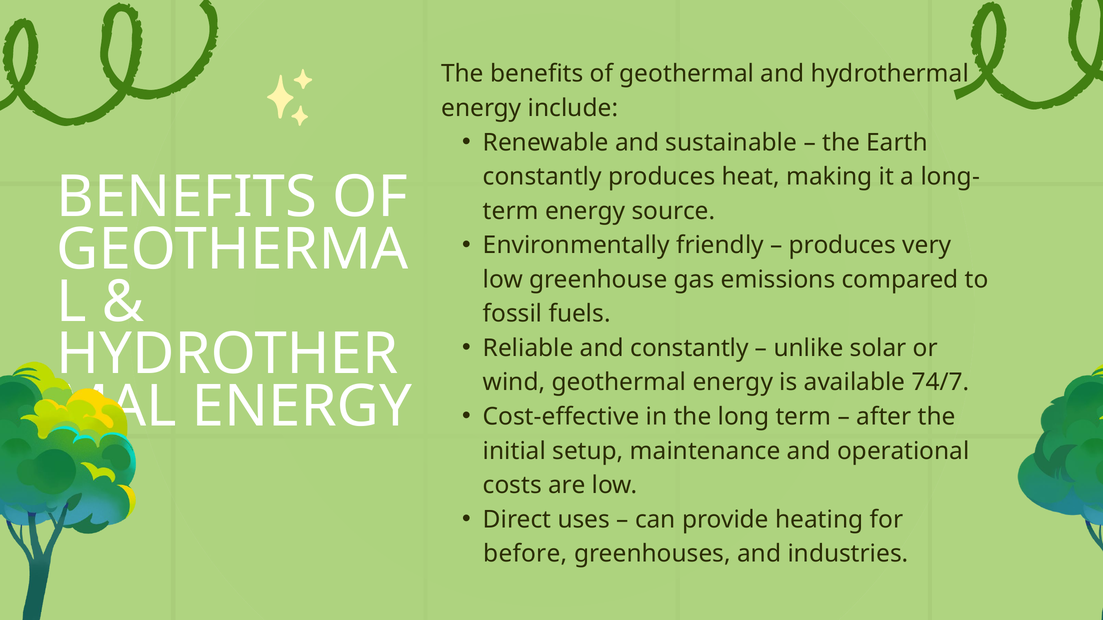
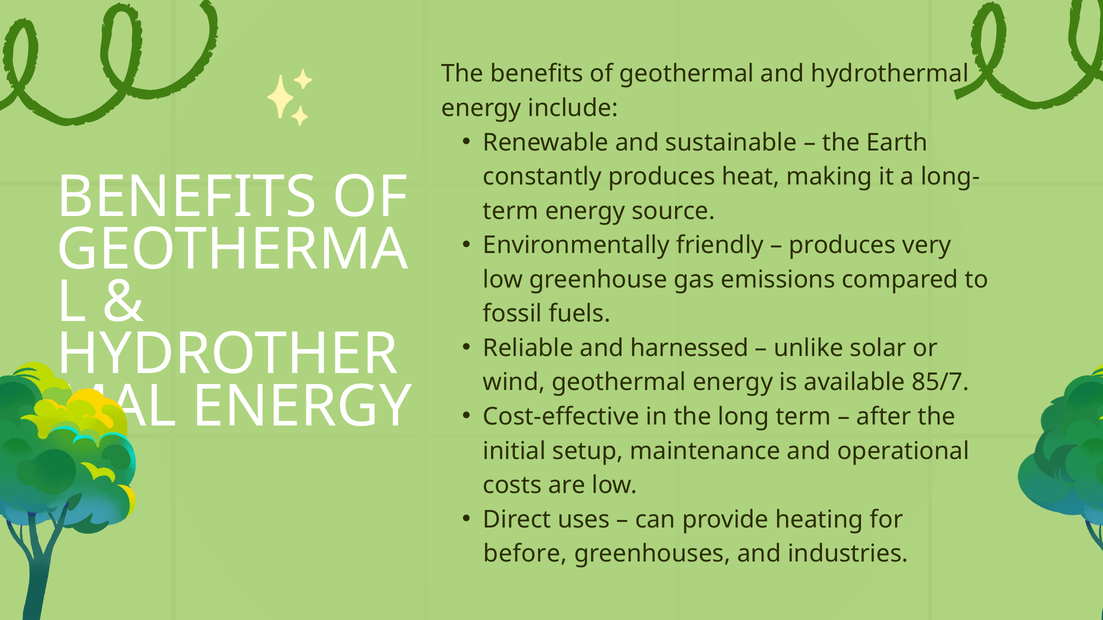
and constantly: constantly -> harnessed
74/7: 74/7 -> 85/7
